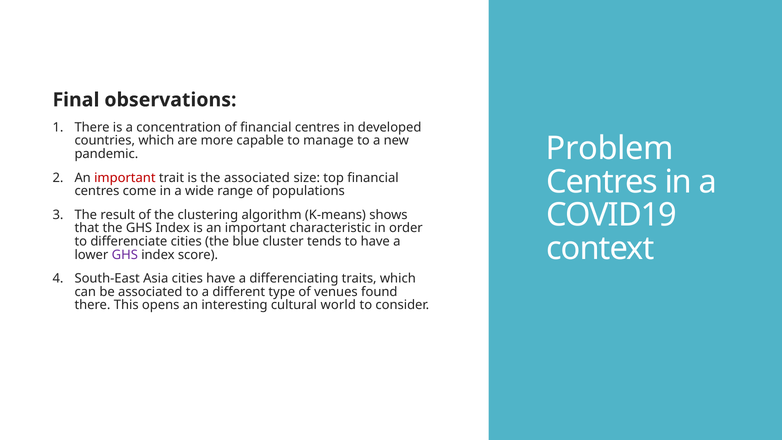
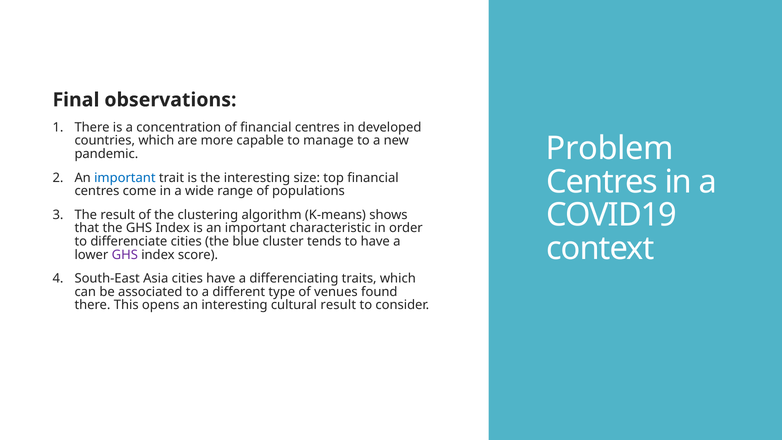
important at (125, 178) colour: red -> blue
the associated: associated -> interesting
cultural world: world -> result
